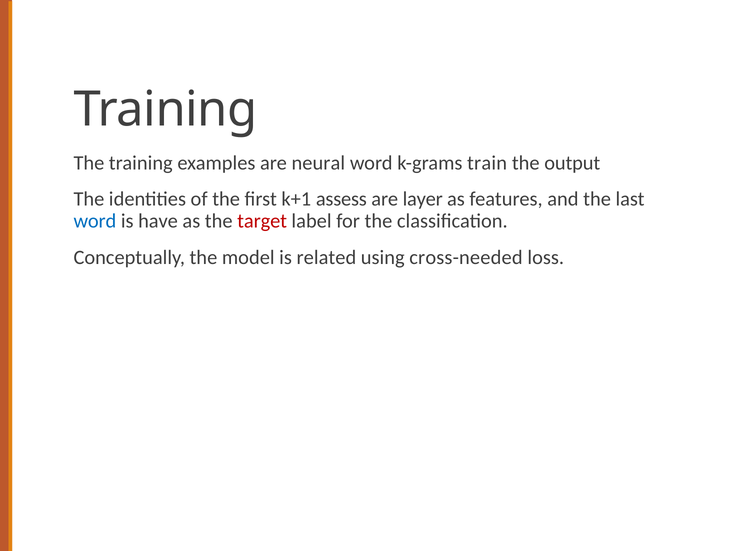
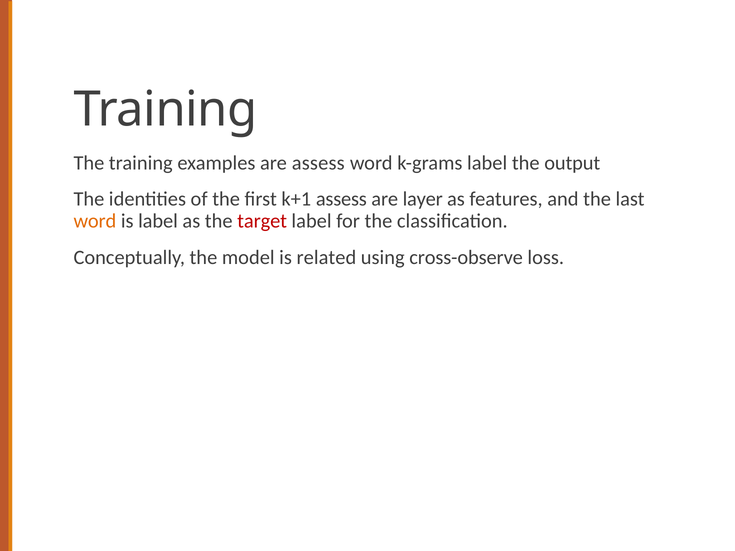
are neural: neural -> assess
k-grams train: train -> label
word at (95, 221) colour: blue -> orange
is have: have -> label
cross-needed: cross-needed -> cross-observe
